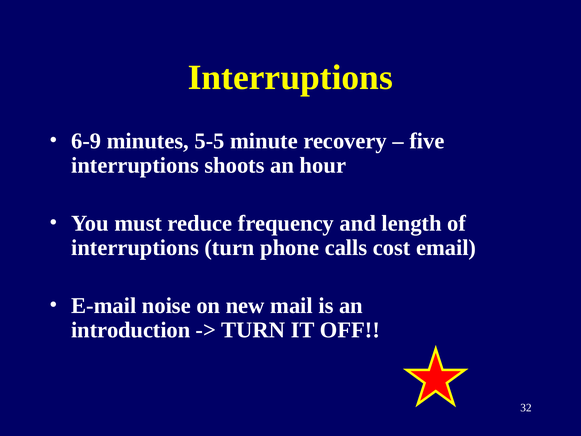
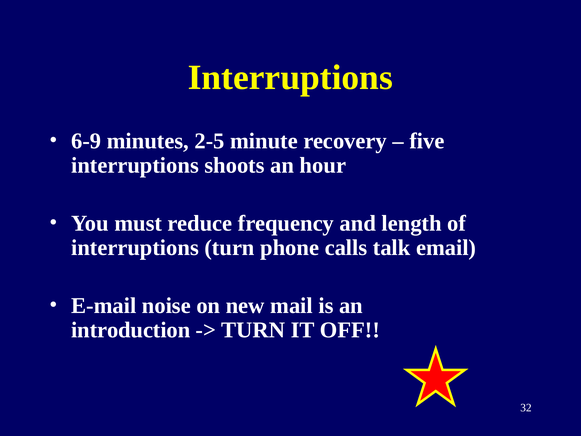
5-5: 5-5 -> 2-5
cost: cost -> talk
